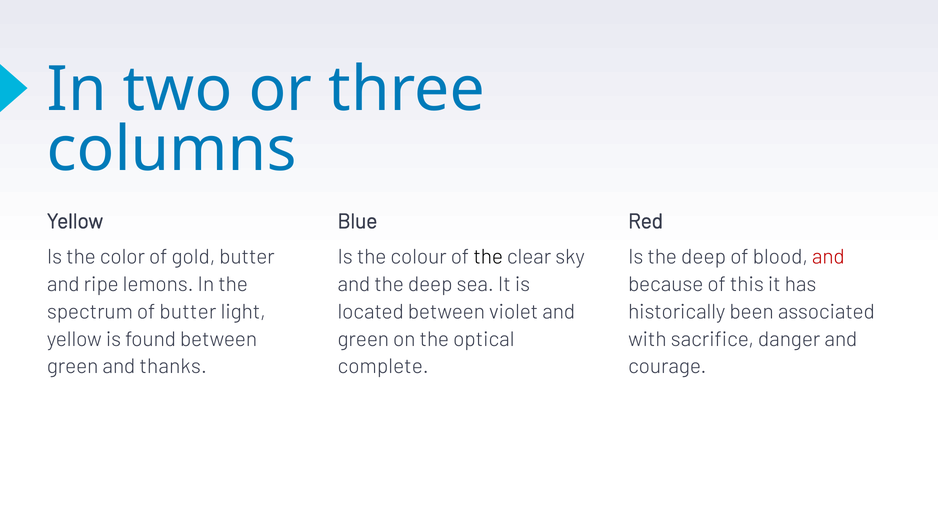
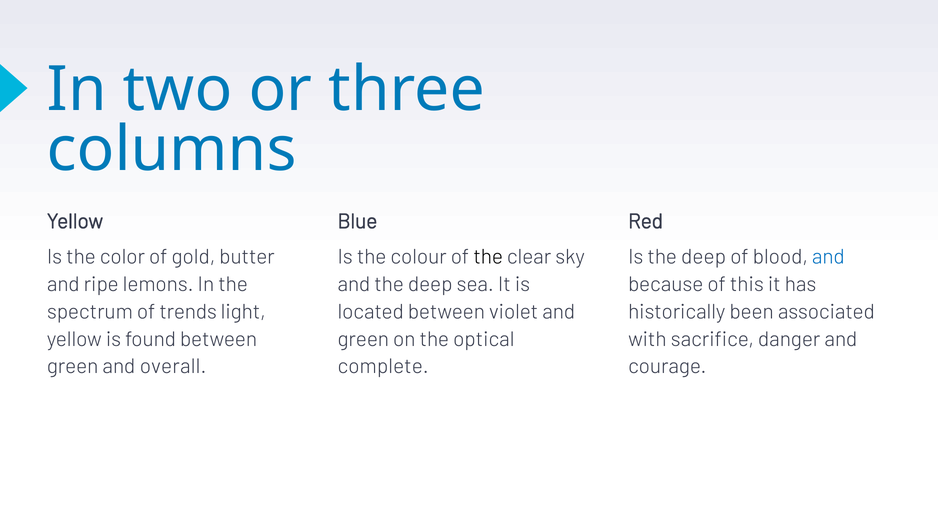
and at (828, 256) colour: red -> blue
of butter: butter -> trends
thanks: thanks -> overall
